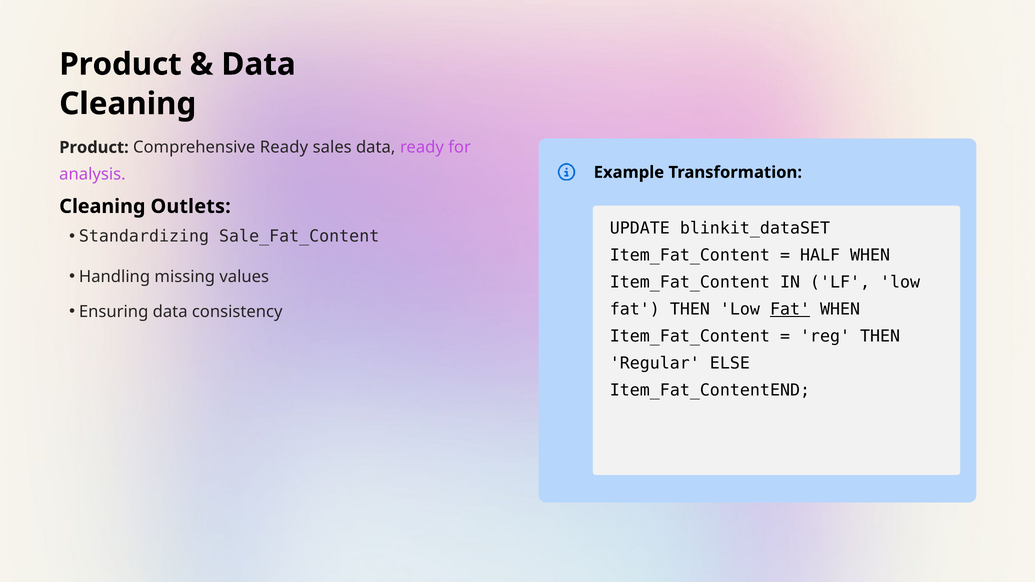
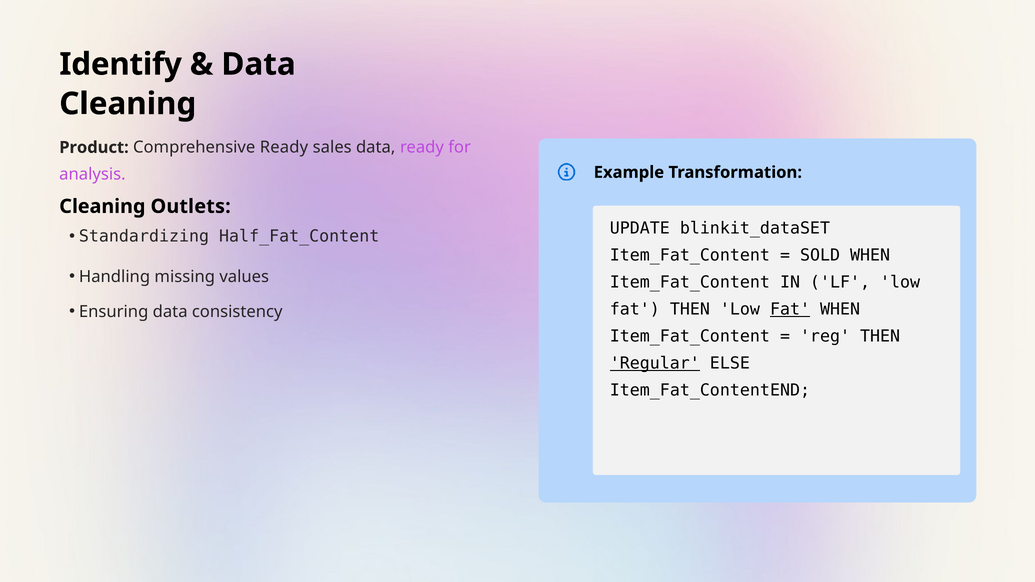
Product at (121, 64): Product -> Identify
Sale_Fat_Content: Sale_Fat_Content -> Half_Fat_Content
HALF: HALF -> SOLD
Regular underline: none -> present
